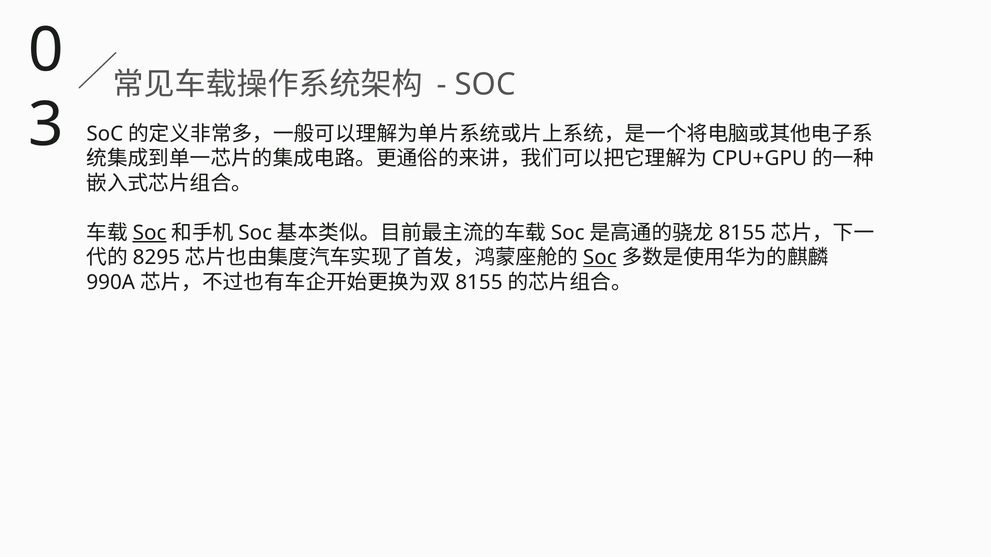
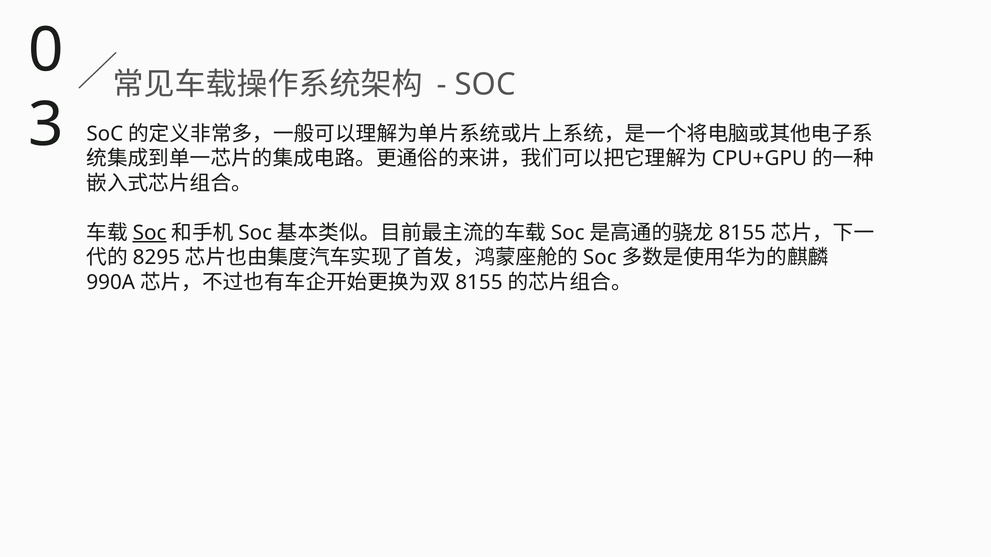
Soc at (600, 258) underline: present -> none
